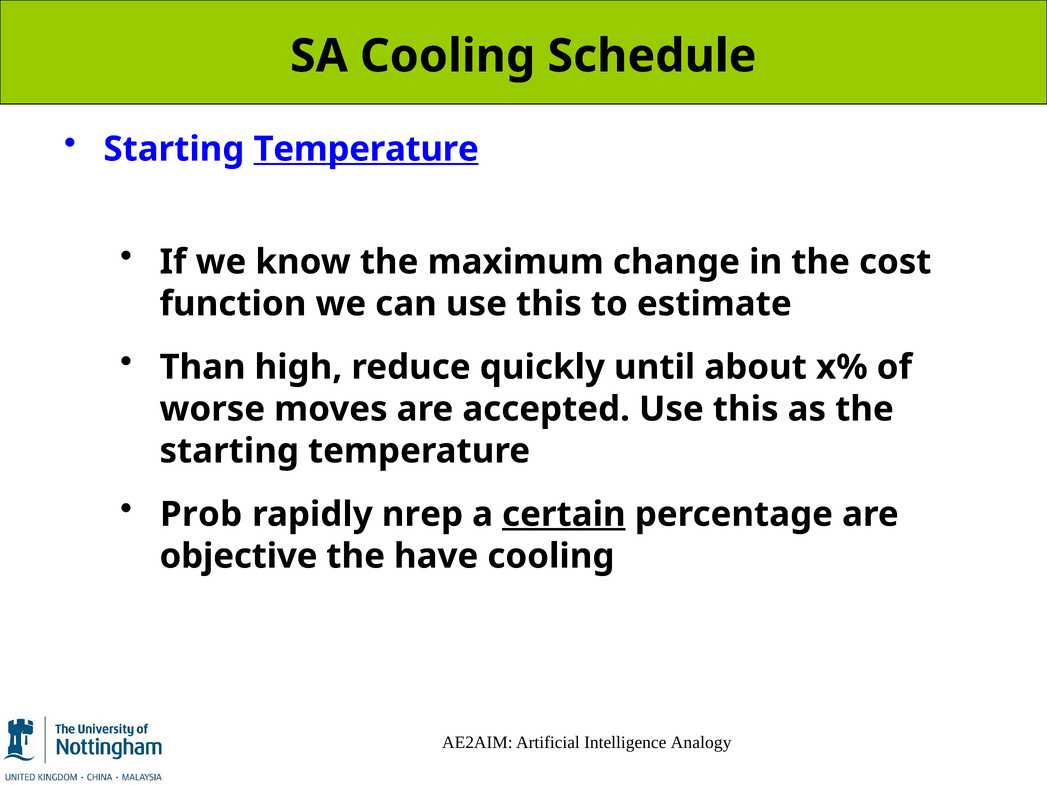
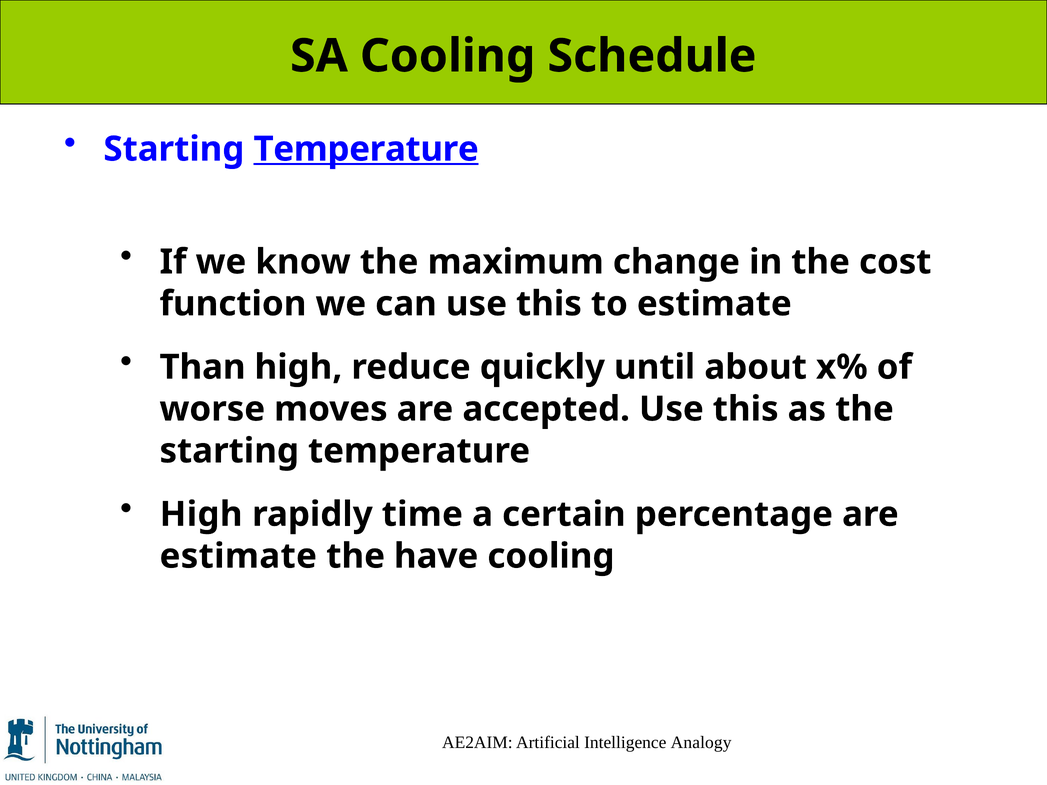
Prob at (201, 514): Prob -> High
nrep: nrep -> time
certain underline: present -> none
objective at (239, 556): objective -> estimate
